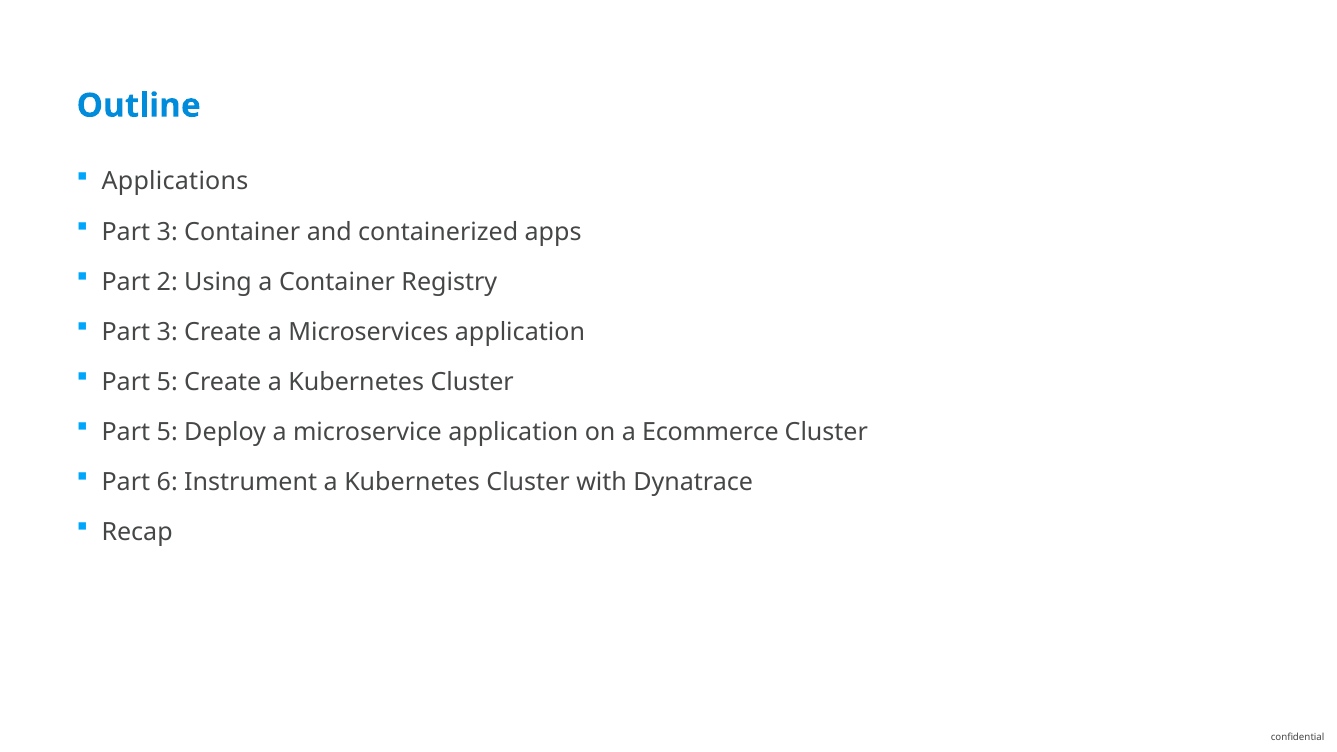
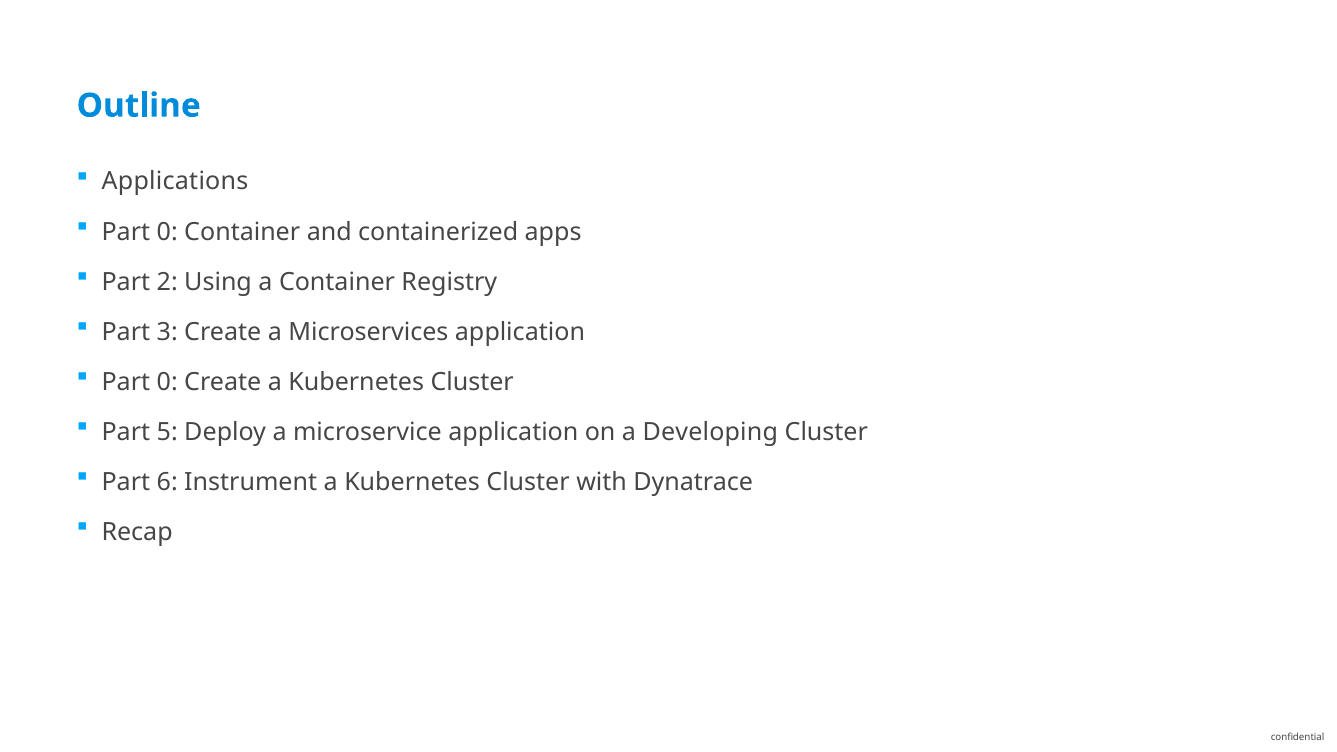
3 at (167, 232): 3 -> 0
5 at (167, 382): 5 -> 0
Ecommerce: Ecommerce -> Developing
